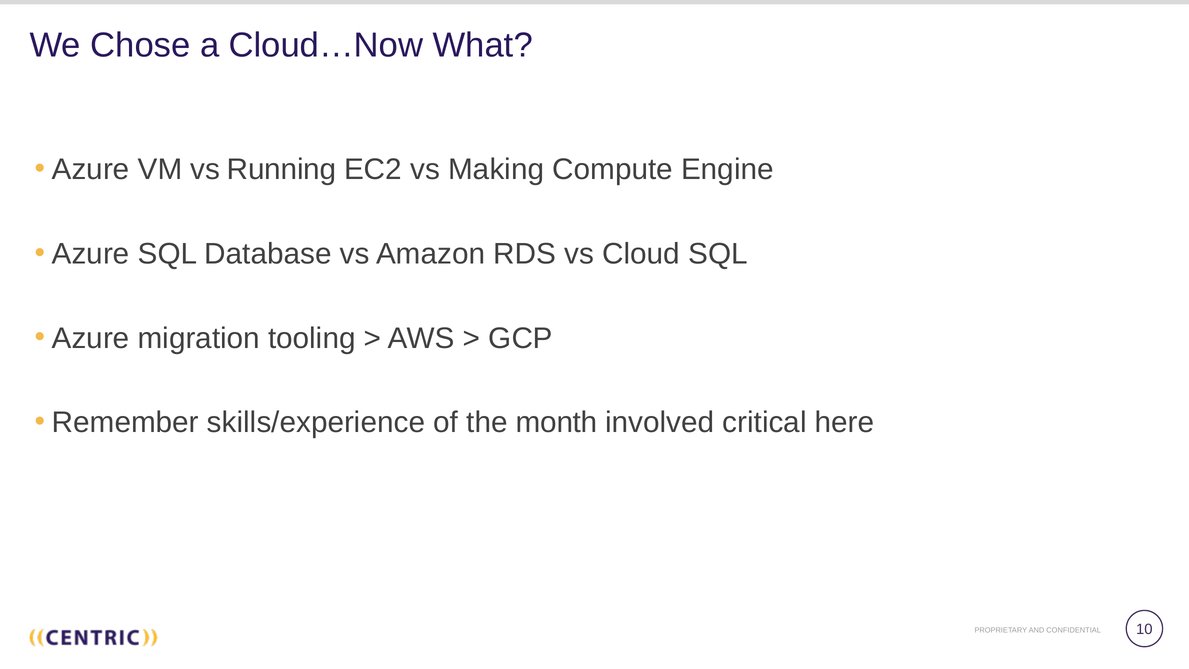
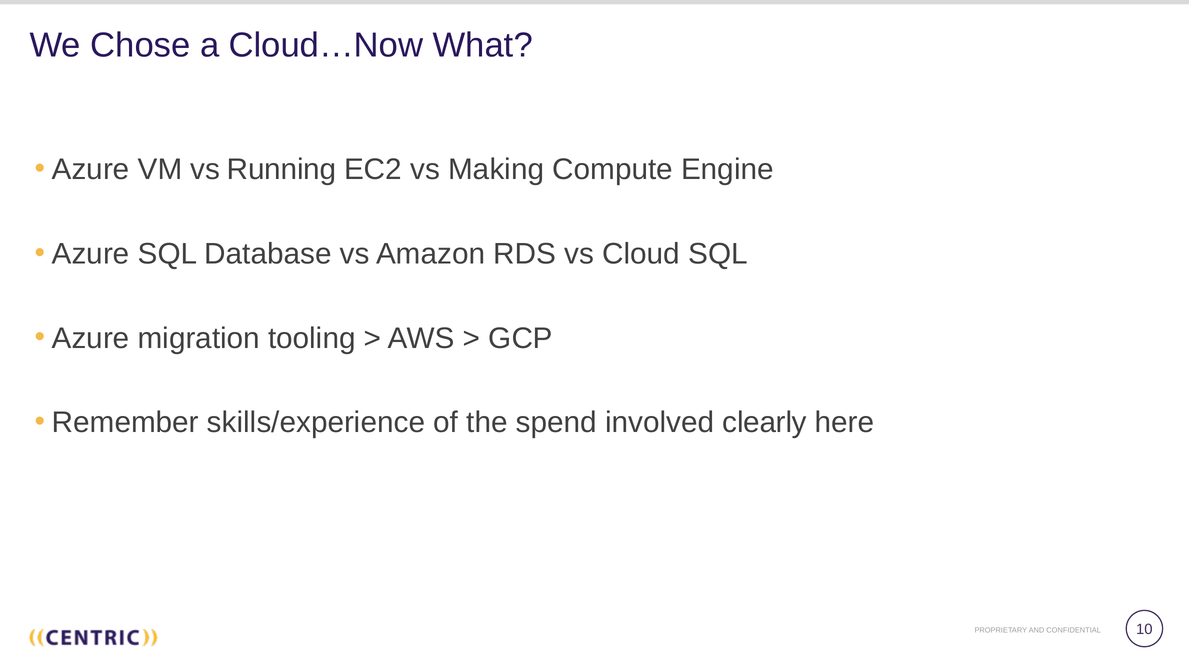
month: month -> spend
critical: critical -> clearly
